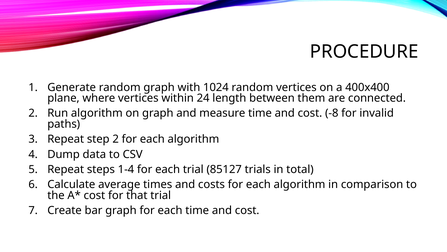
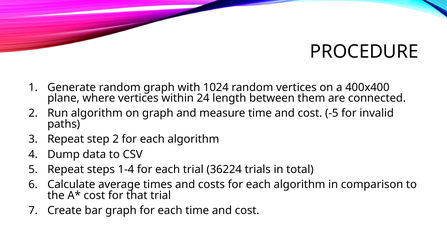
-8: -8 -> -5
85127: 85127 -> 36224
